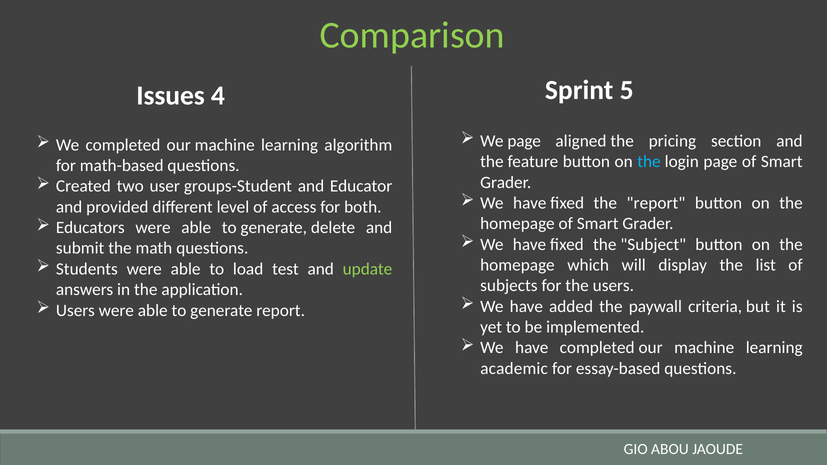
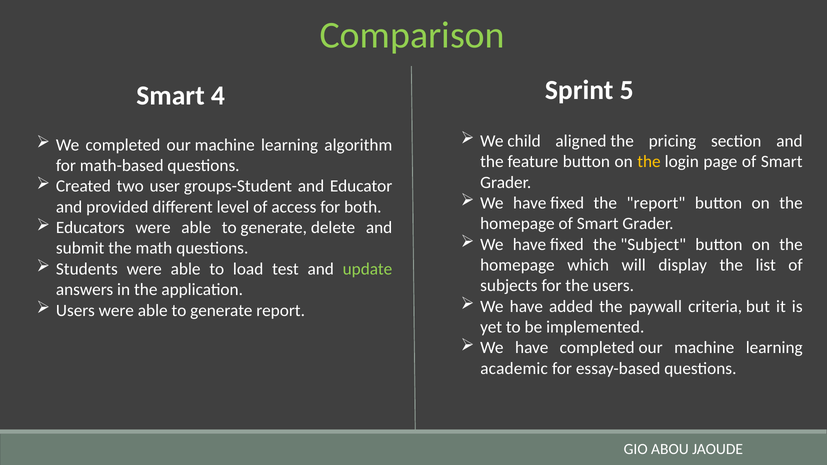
Issues at (171, 96): Issues -> Smart
We page: page -> child
the at (649, 162) colour: light blue -> yellow
